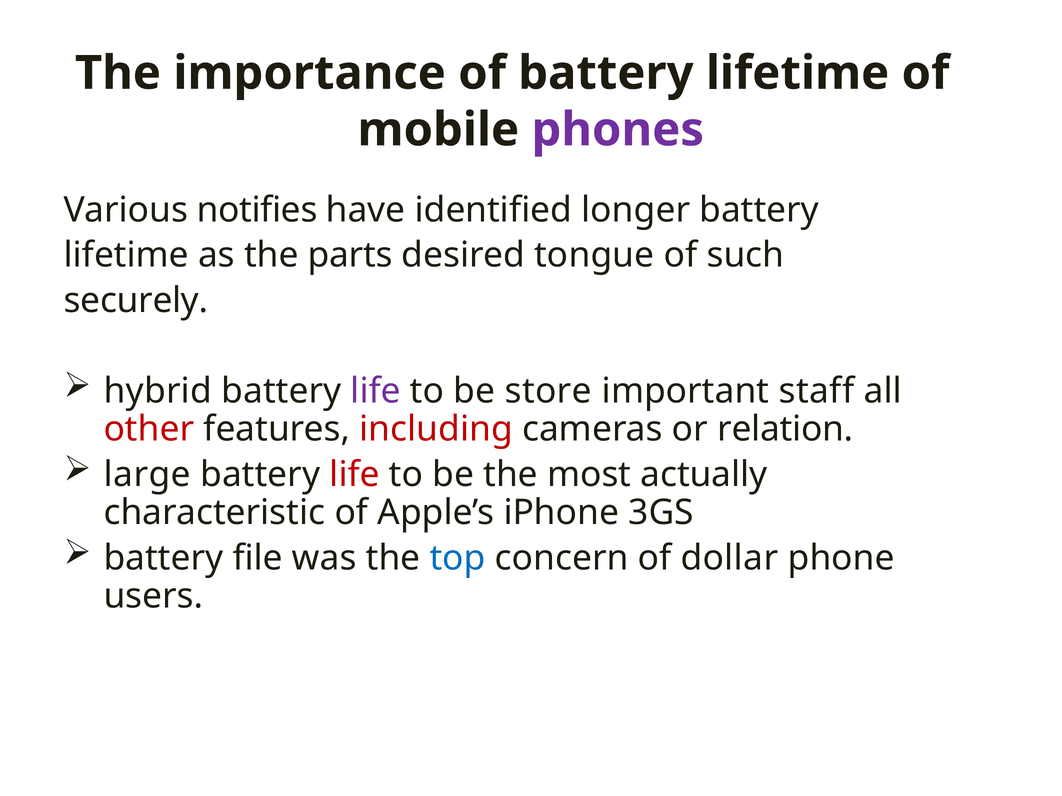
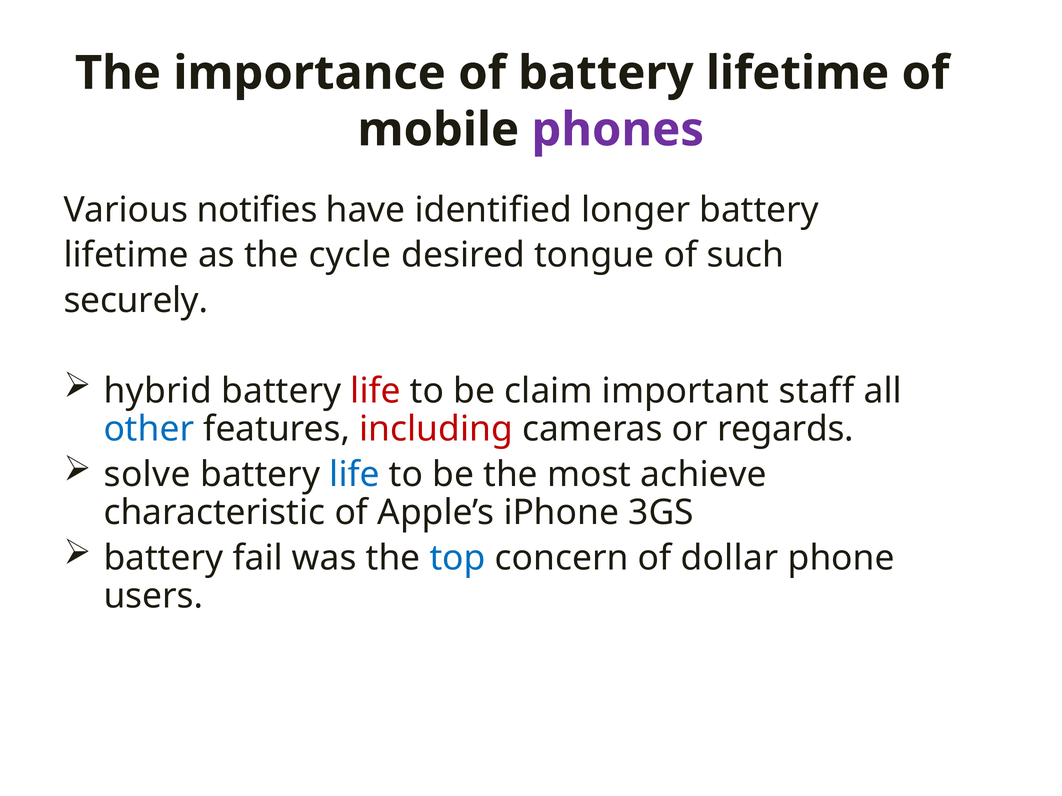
parts: parts -> cycle
life at (376, 391) colour: purple -> red
store: store -> claim
other colour: red -> blue
relation: relation -> regards
large: large -> solve
life at (355, 475) colour: red -> blue
actually: actually -> achieve
file: file -> fail
